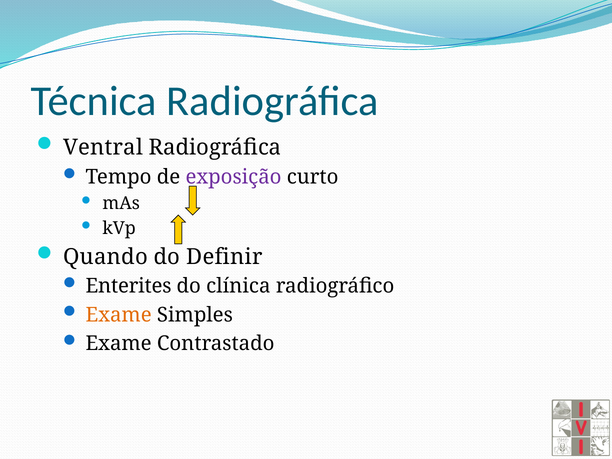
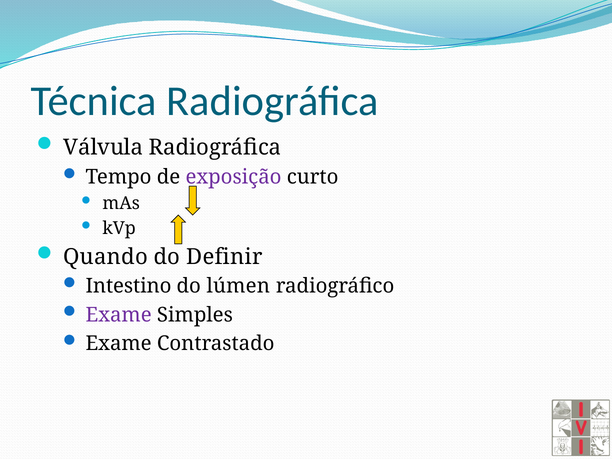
Ventral: Ventral -> Válvula
Enterites: Enterites -> Intestino
clínica: clínica -> lúmen
Exame at (119, 315) colour: orange -> purple
